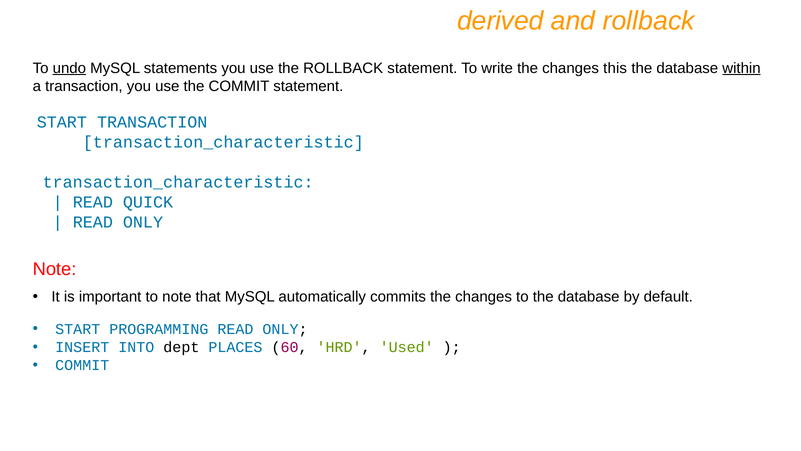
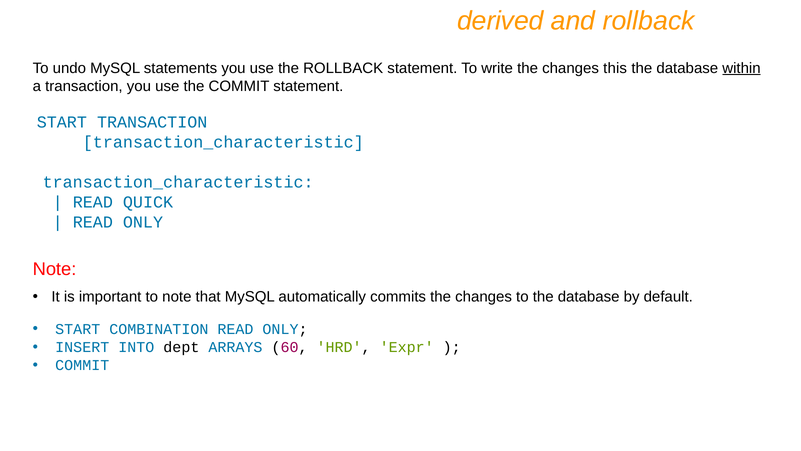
undo underline: present -> none
PROGRAMMING: PROGRAMMING -> COMBINATION
PLACES: PLACES -> ARRAYS
Used: Used -> Expr
